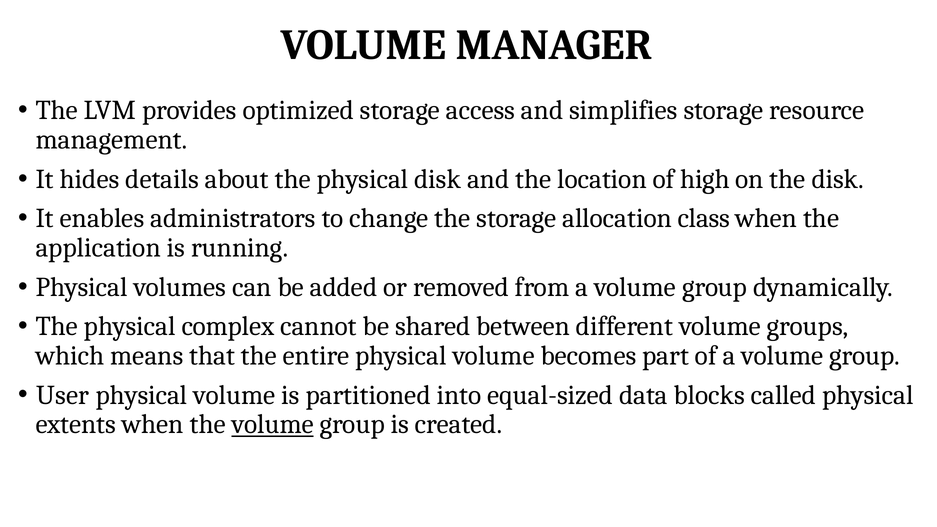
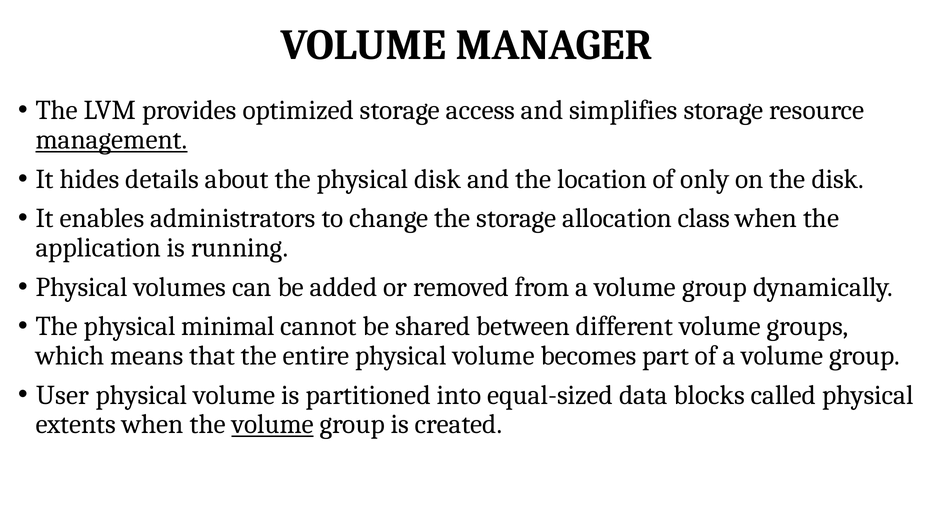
management underline: none -> present
high: high -> only
complex: complex -> minimal
